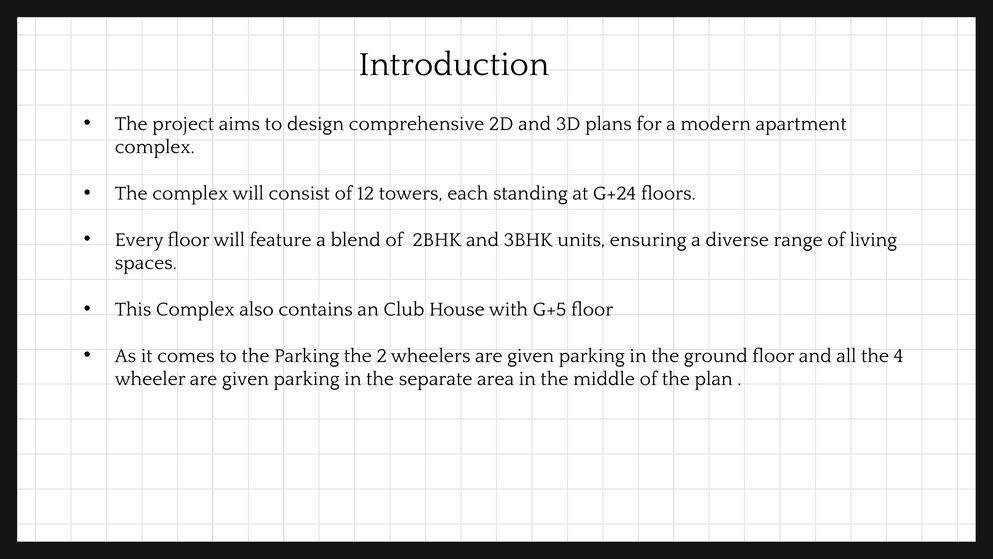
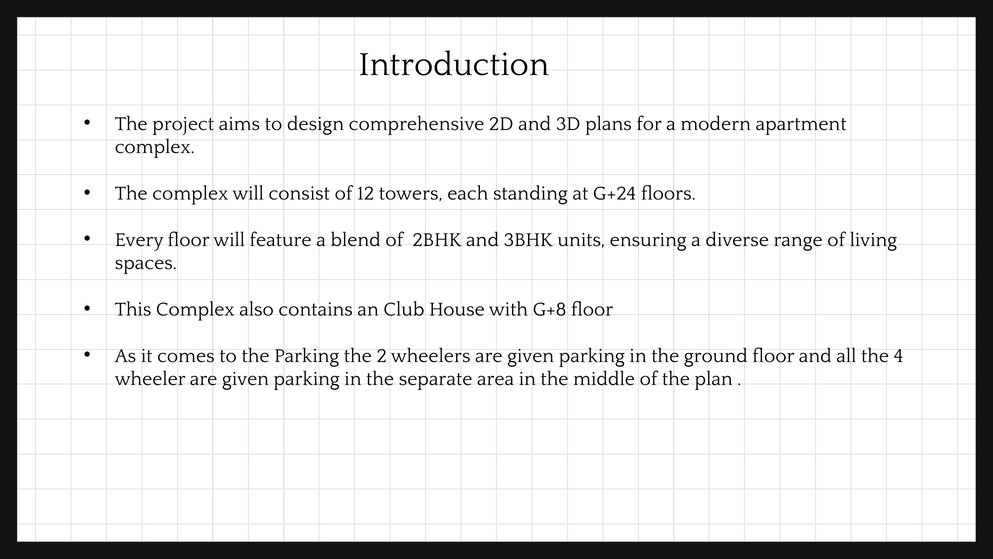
G+5: G+5 -> G+8
